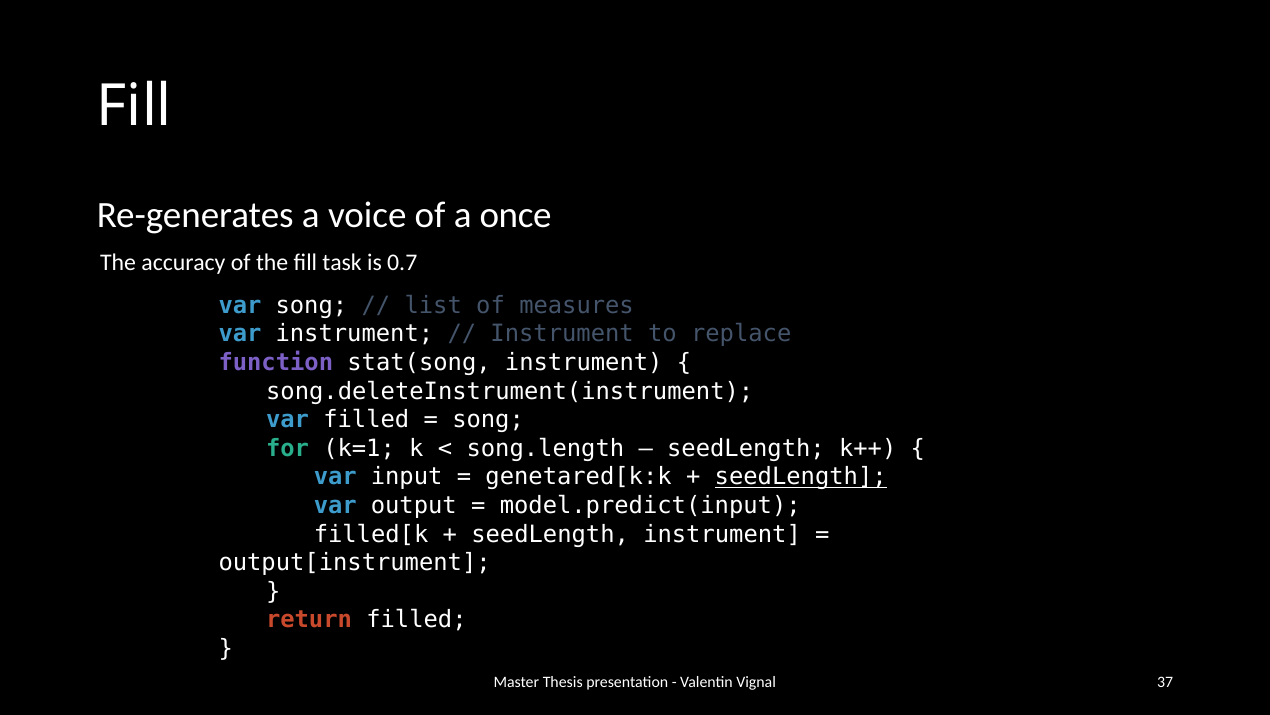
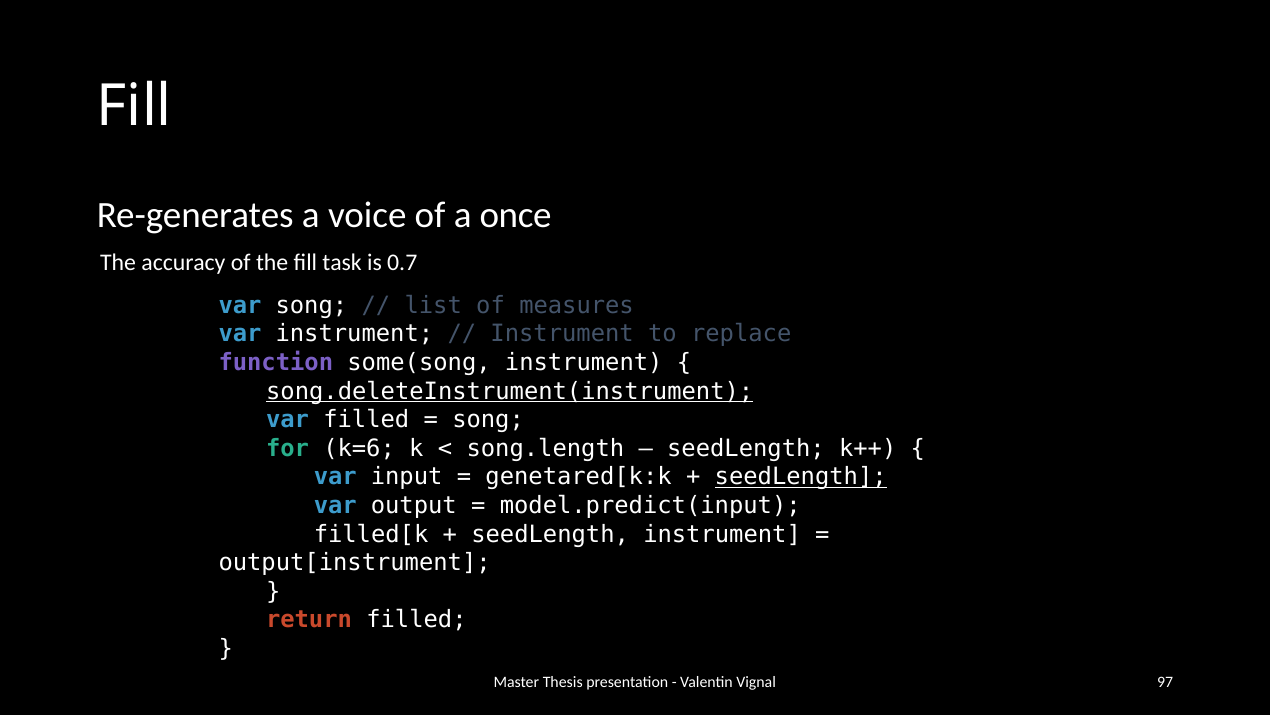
stat(song: stat(song -> some(song
song.deleteInstrument(instrument underline: none -> present
k=1: k=1 -> k=6
37: 37 -> 97
